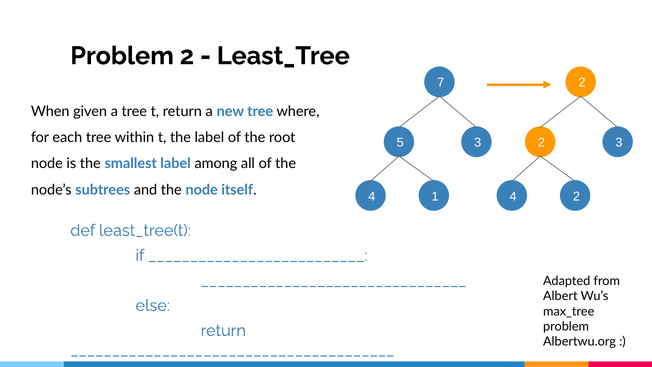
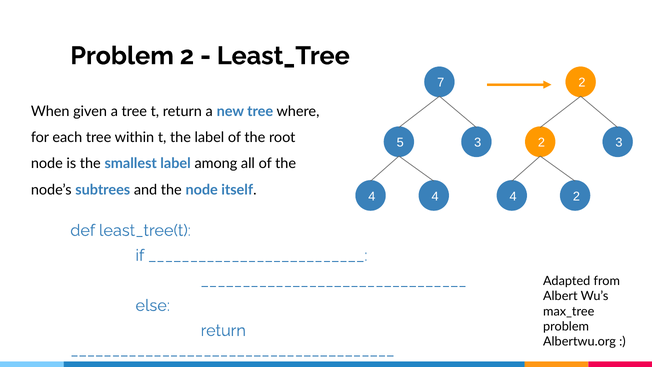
4 1: 1 -> 4
